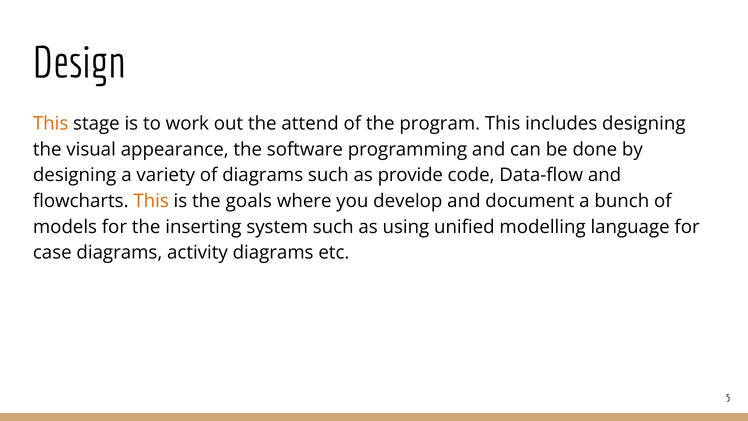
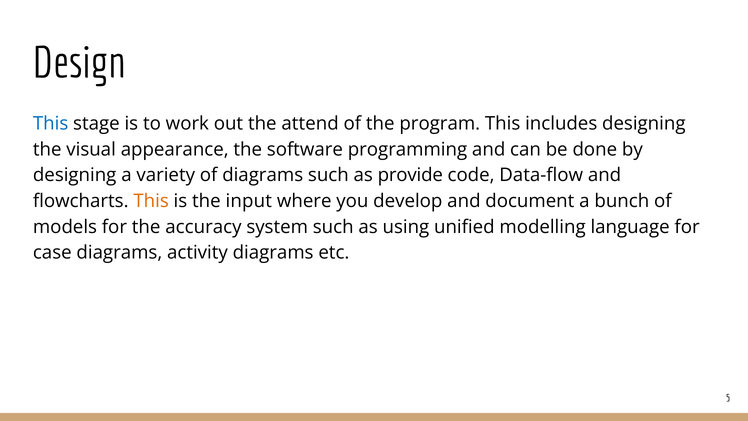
This at (51, 124) colour: orange -> blue
goals: goals -> input
inserting: inserting -> accuracy
